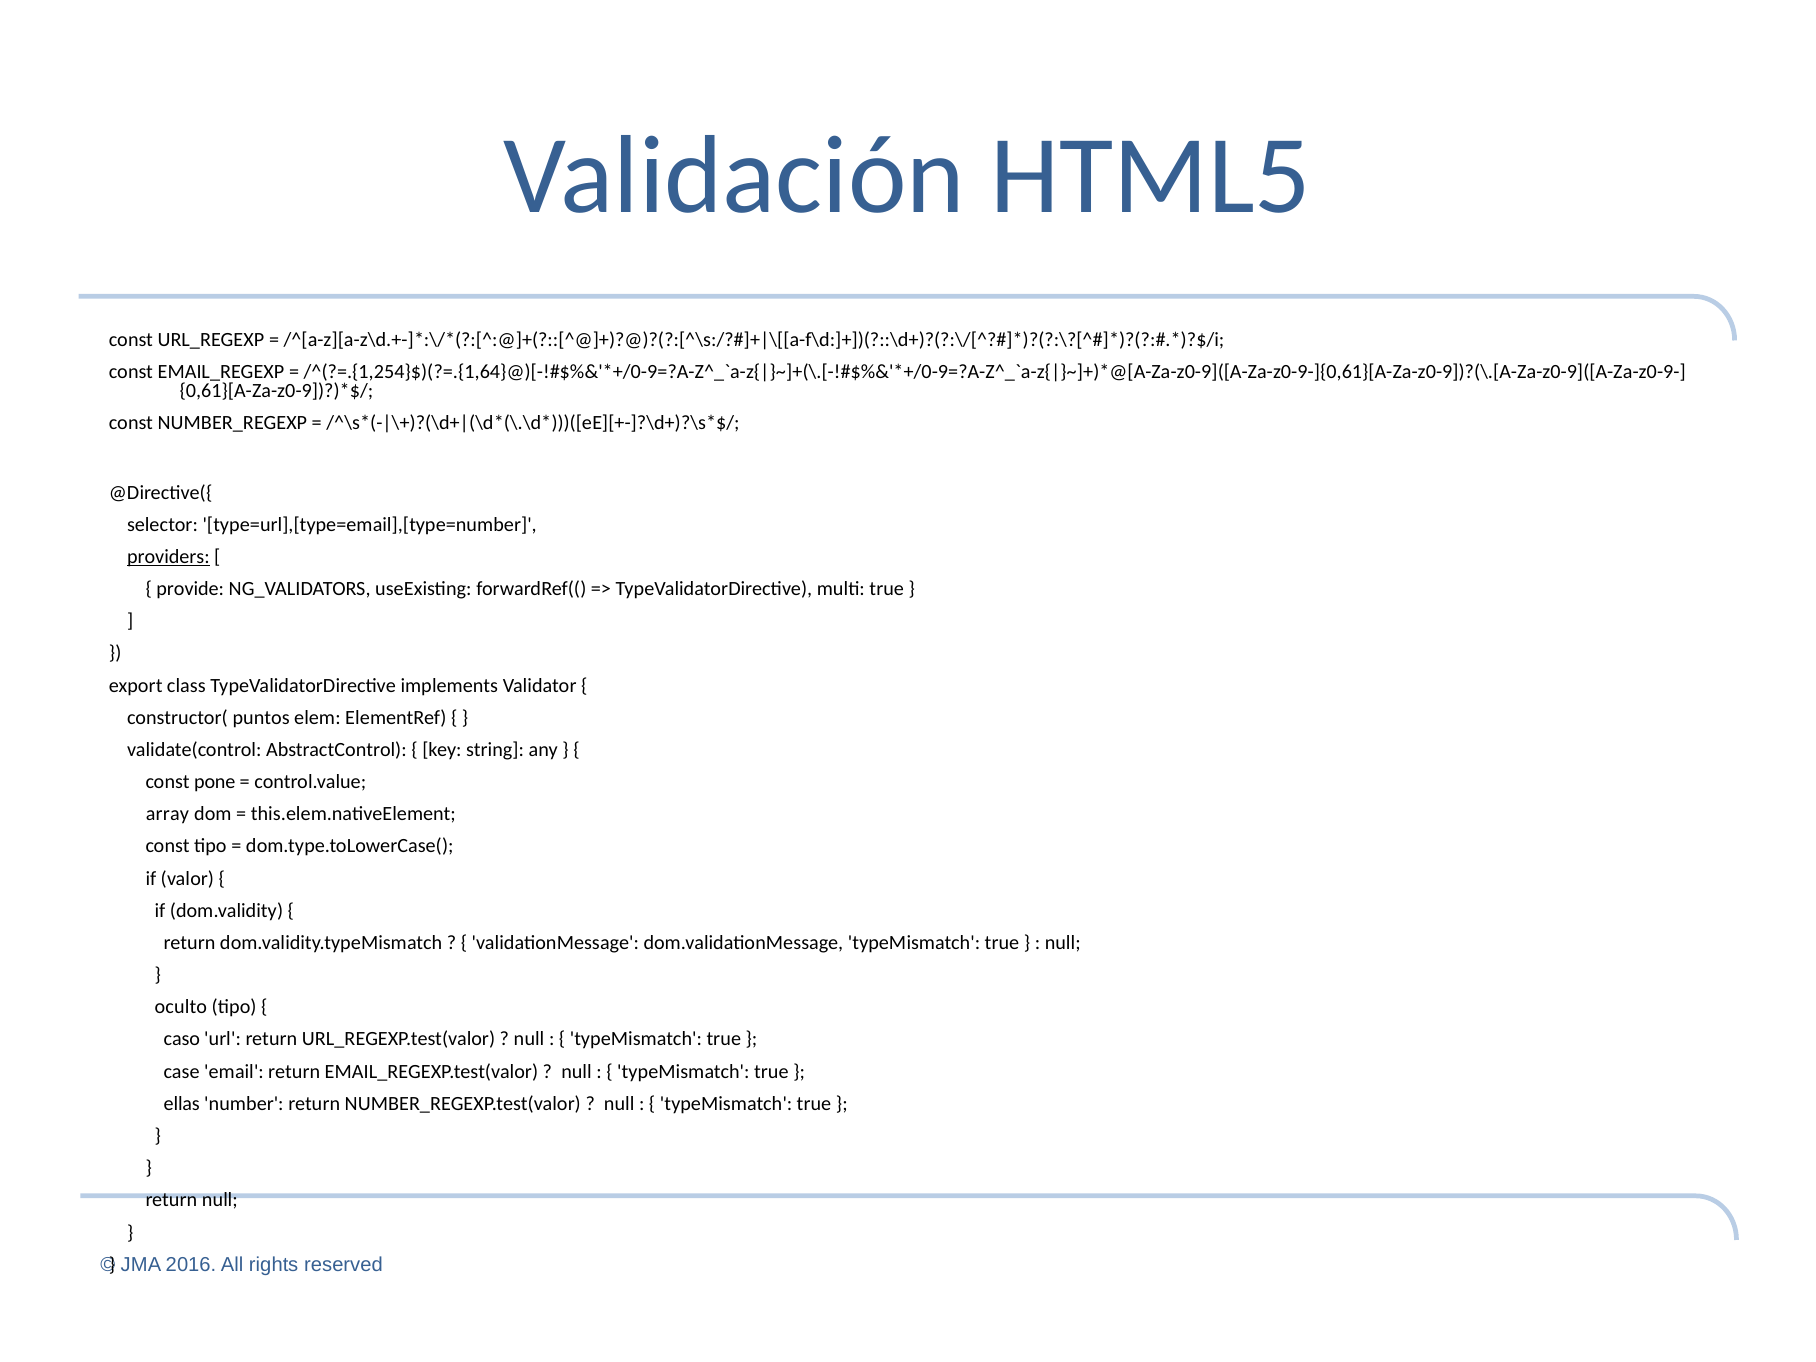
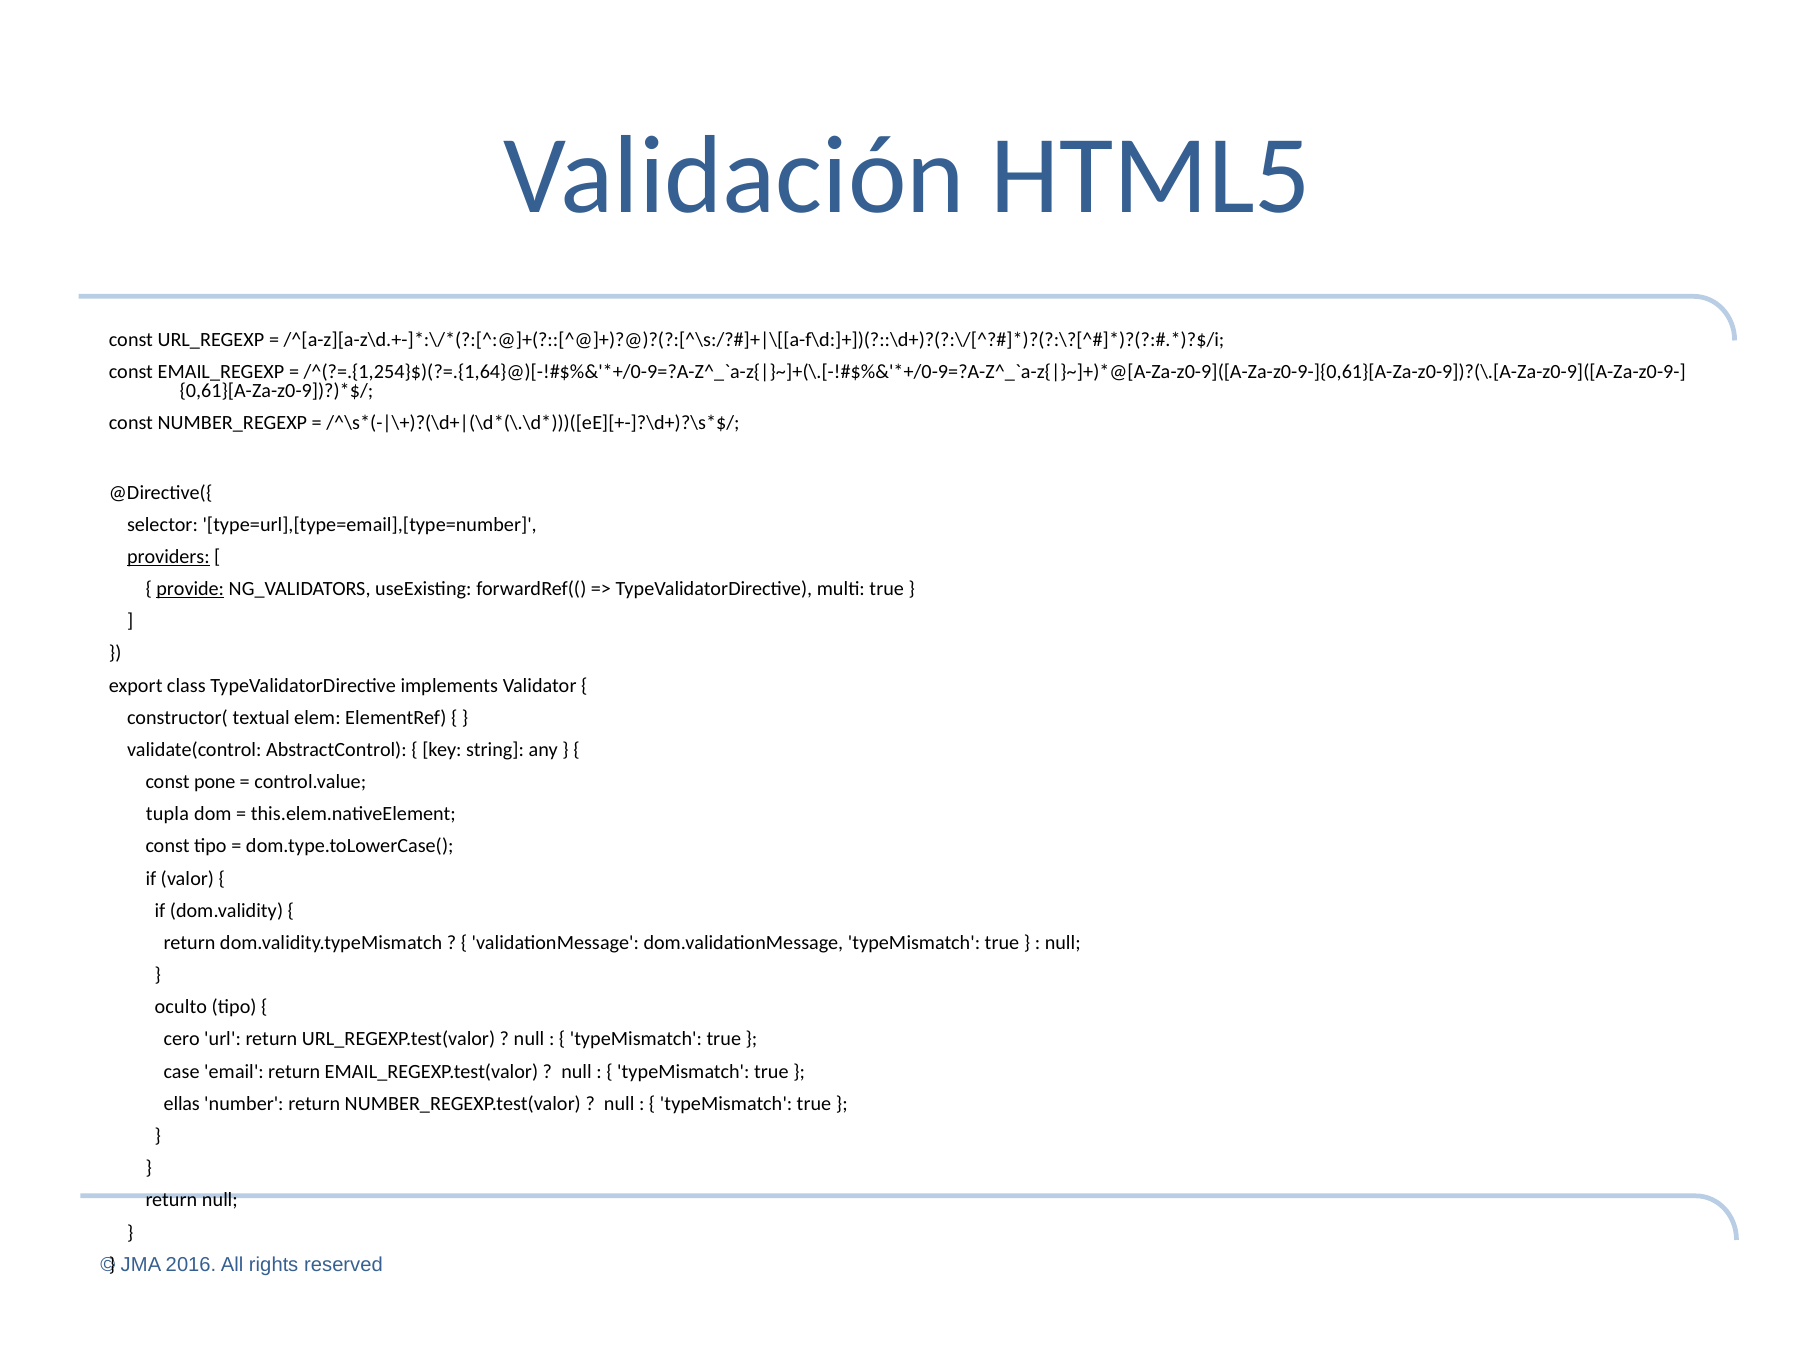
provide underline: none -> present
puntos: puntos -> textual
array: array -> tupla
caso: caso -> cero
